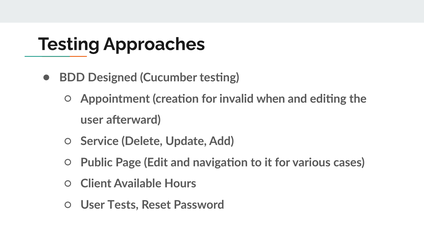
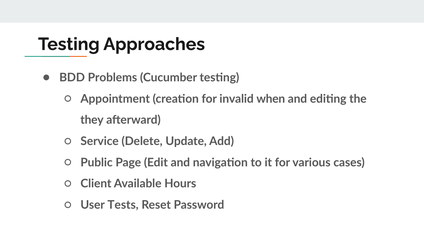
Designed: Designed -> Problems
user at (92, 120): user -> they
